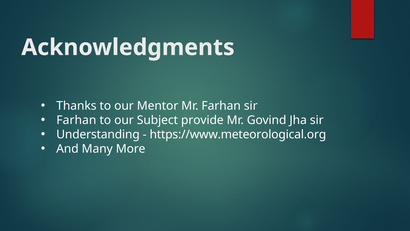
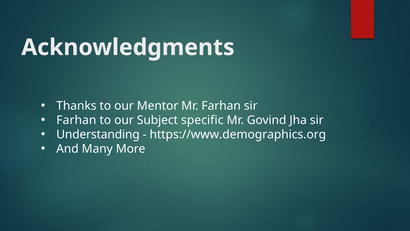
provide: provide -> specific
https://www.meteorological.org: https://www.meteorological.org -> https://www.demographics.org
